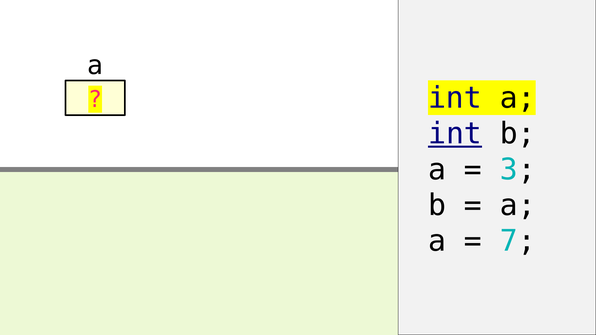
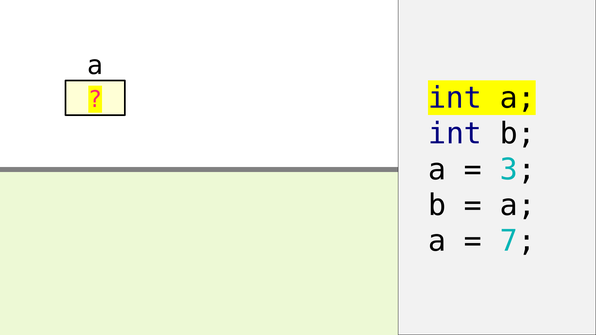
int at (455, 134) underline: present -> none
